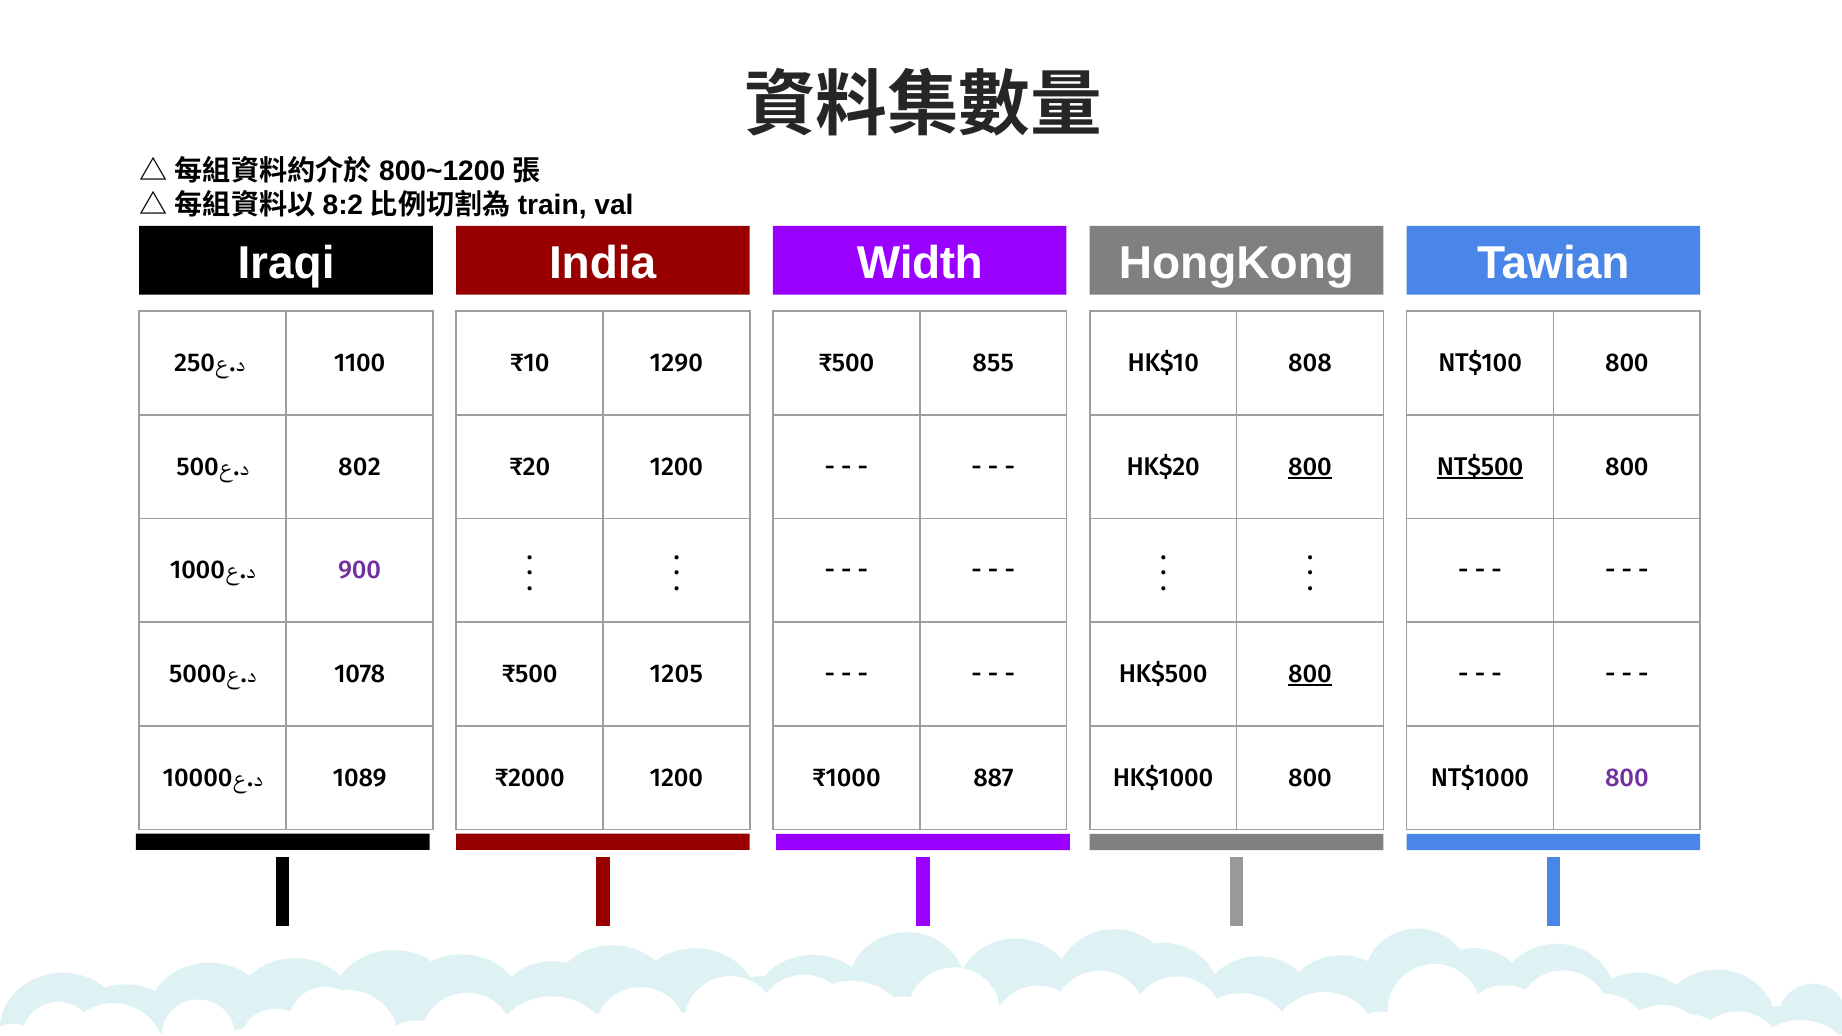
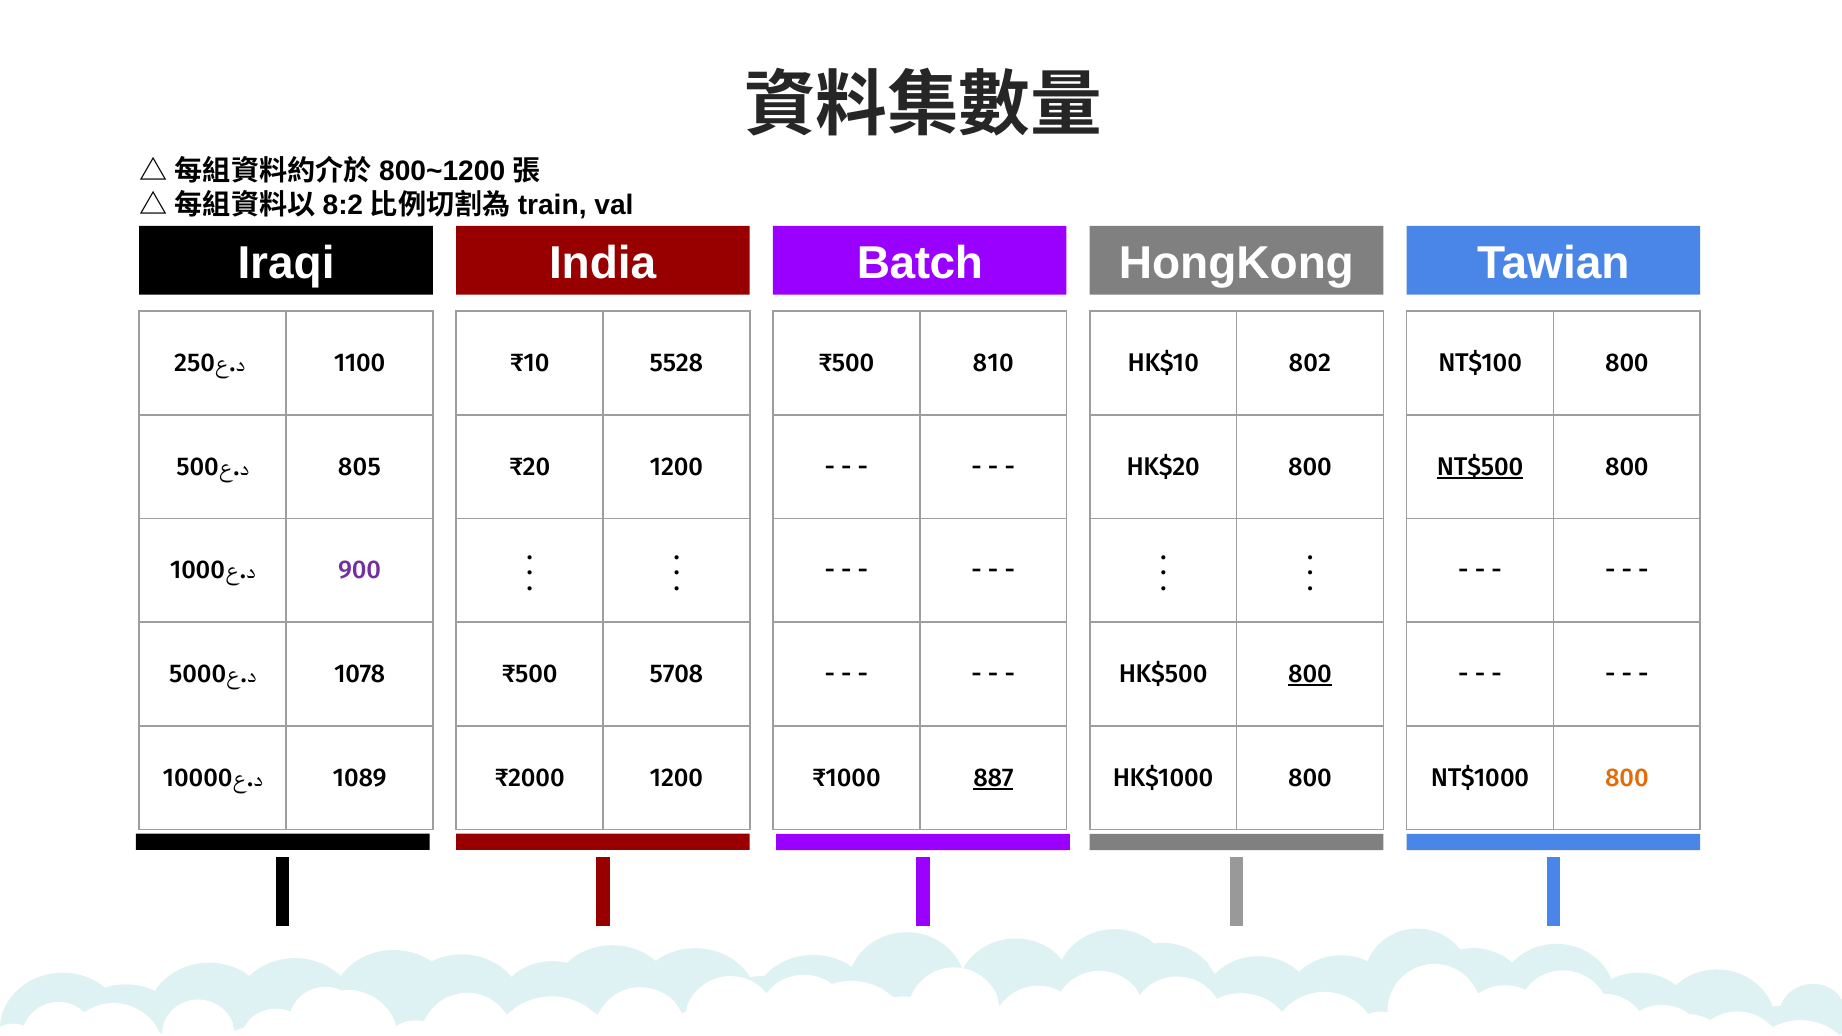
Width: Width -> Batch
1290: 1290 -> 5528
855: 855 -> 810
808: 808 -> 802
802: 802 -> 805
800 at (1310, 467) underline: present -> none
1205: 1205 -> 5708
887 underline: none -> present
800 at (1627, 778) colour: purple -> orange
